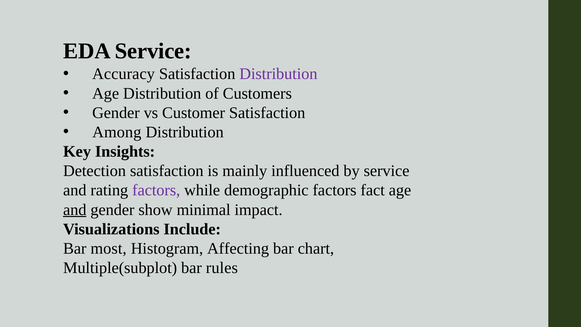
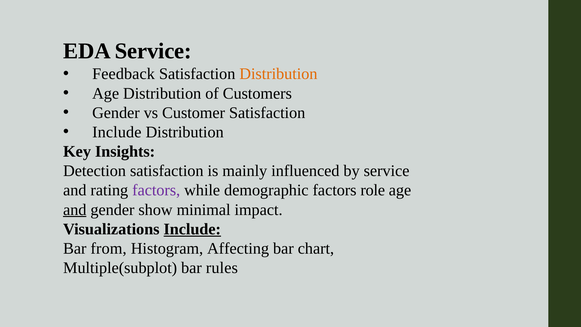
Accuracy: Accuracy -> Feedback
Distribution at (278, 74) colour: purple -> orange
Among at (117, 132): Among -> Include
fact: fact -> role
Include at (192, 229) underline: none -> present
most: most -> from
